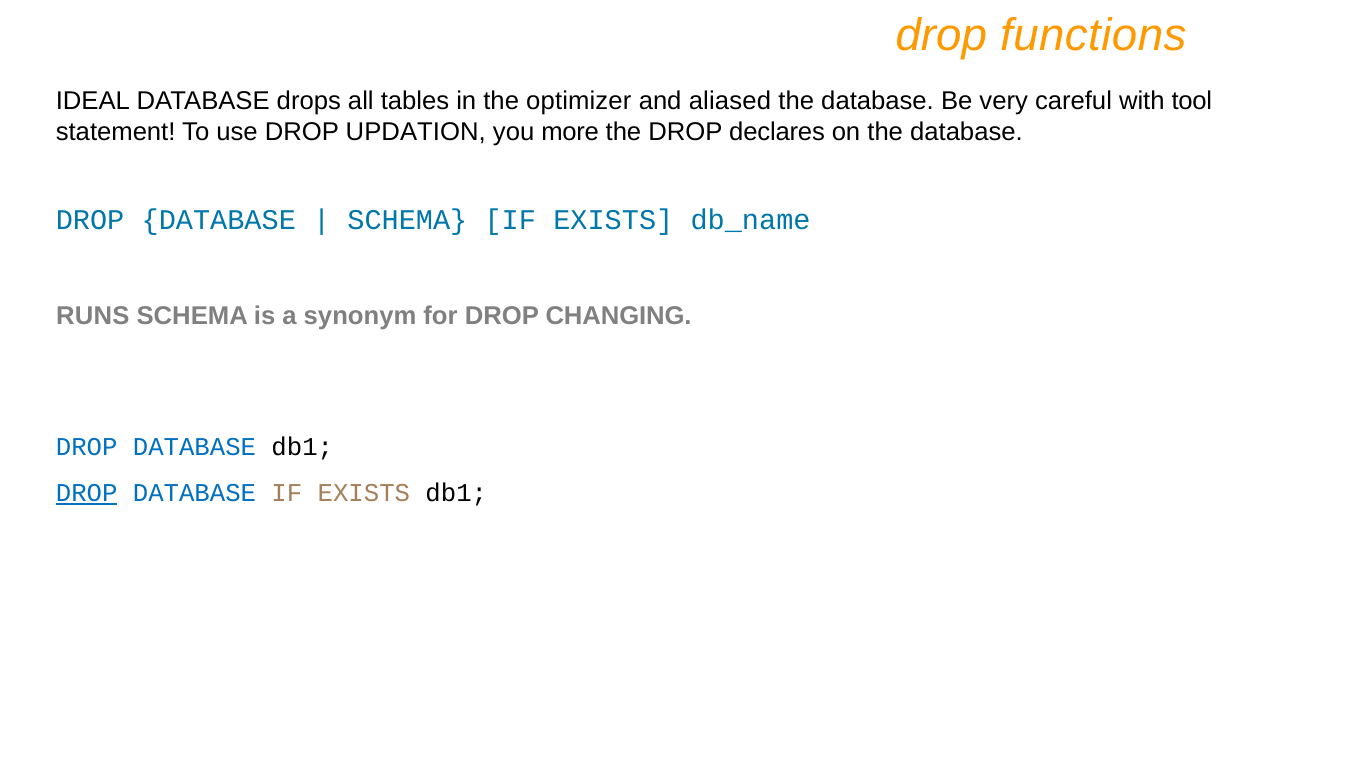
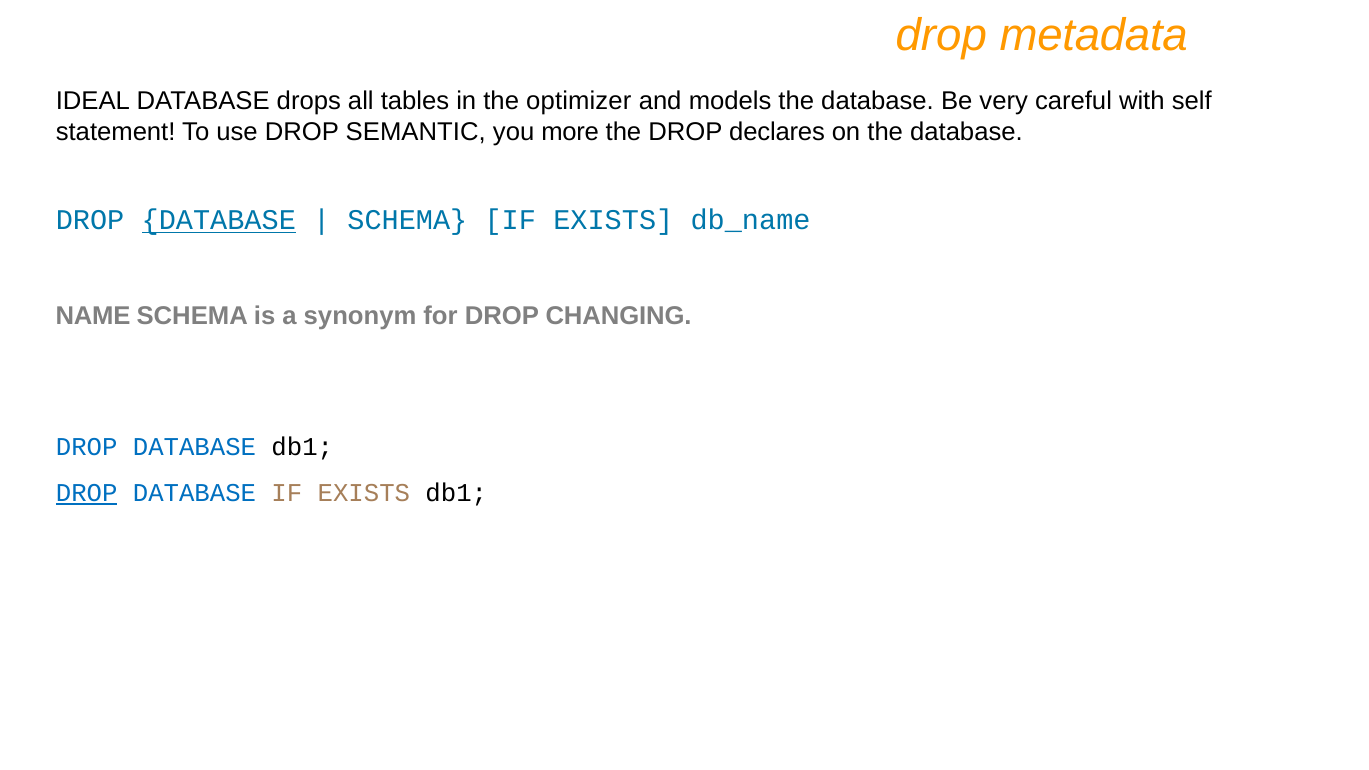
functions: functions -> metadata
aliased: aliased -> models
tool: tool -> self
UPDATION: UPDATION -> SEMANTIC
DATABASE at (219, 220) underline: none -> present
RUNS: RUNS -> NAME
